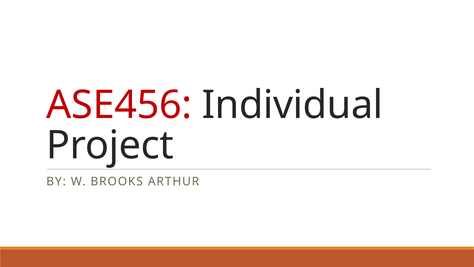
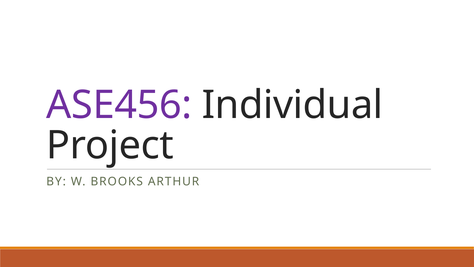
ASE456 colour: red -> purple
